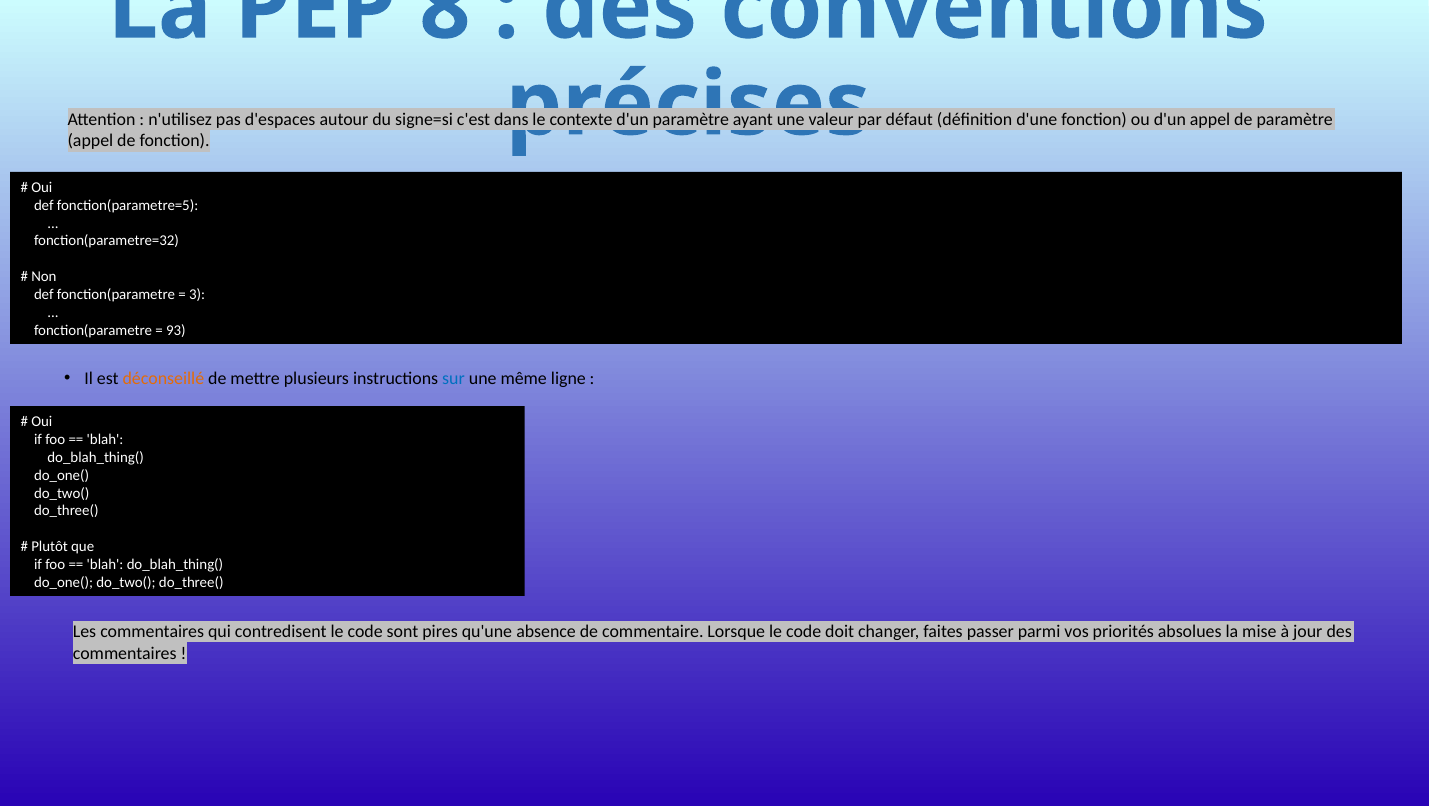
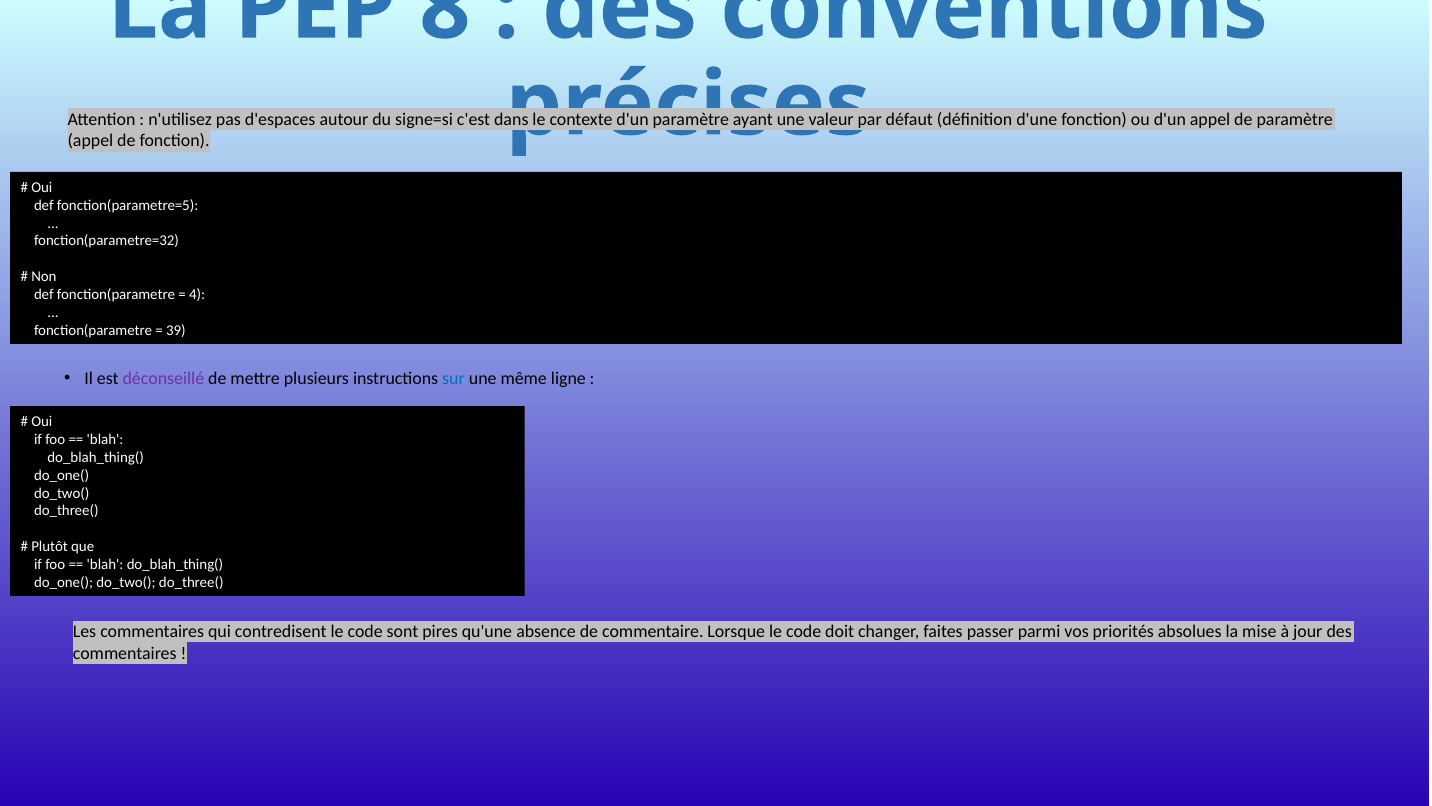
3: 3 -> 4
93: 93 -> 39
déconseillé colour: orange -> purple
